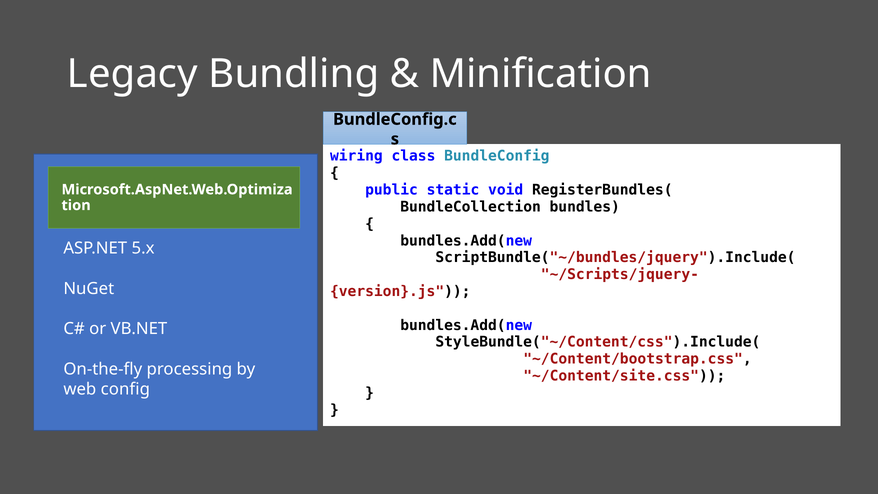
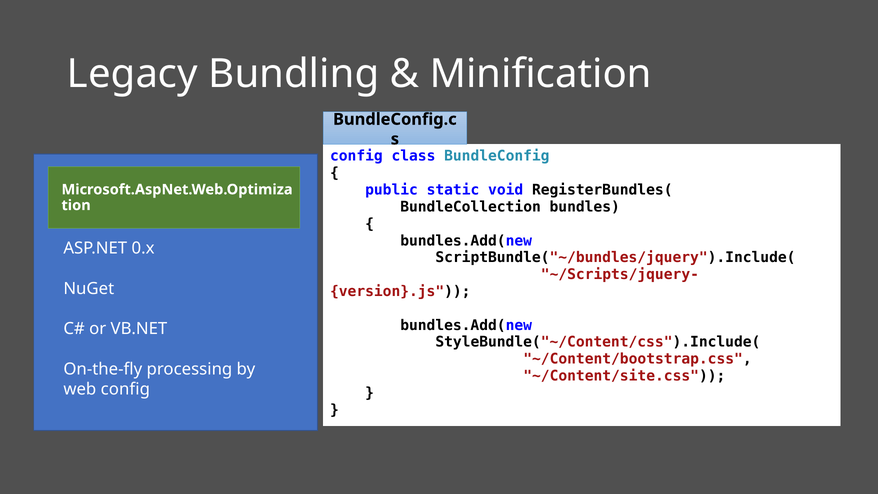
wiring at (356, 156): wiring -> config
5.x: 5.x -> 0.x
